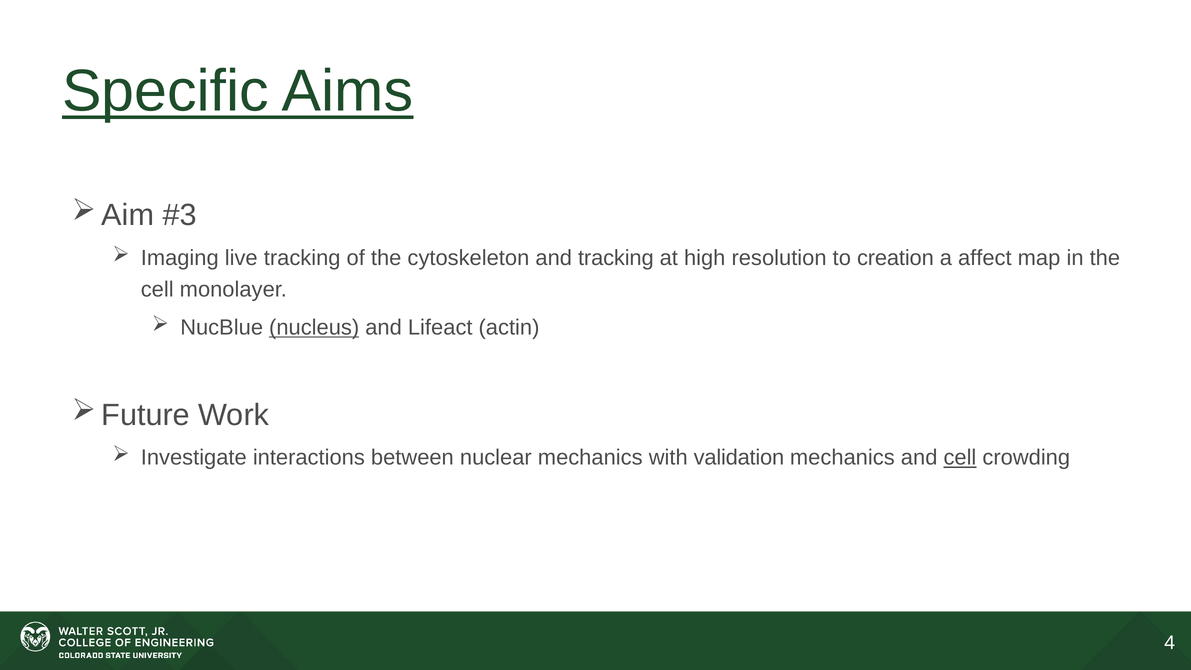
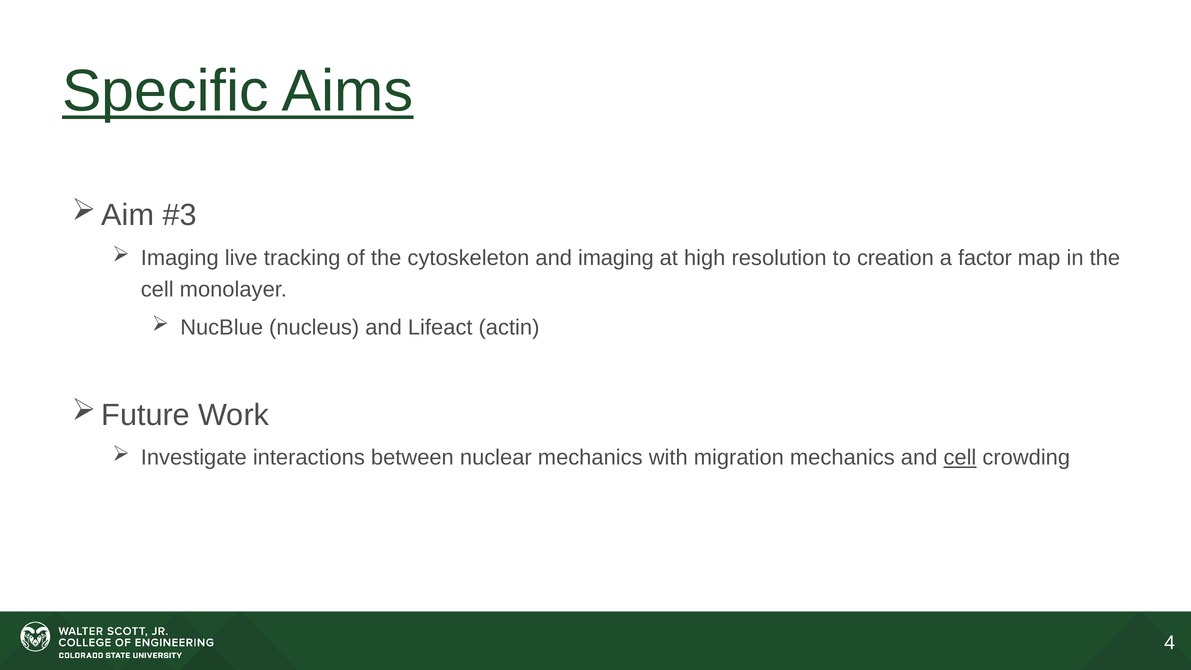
and tracking: tracking -> imaging
affect: affect -> factor
nucleus underline: present -> none
validation: validation -> migration
